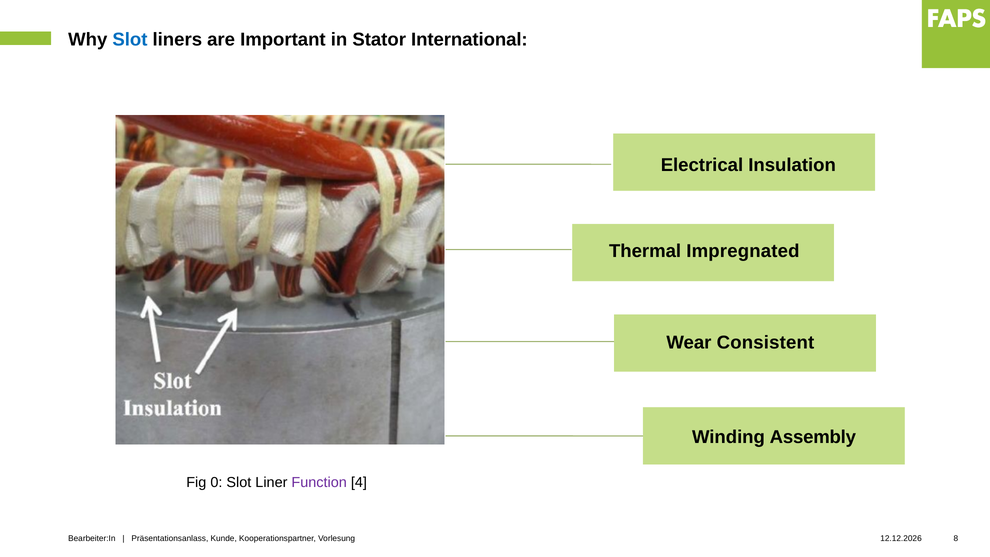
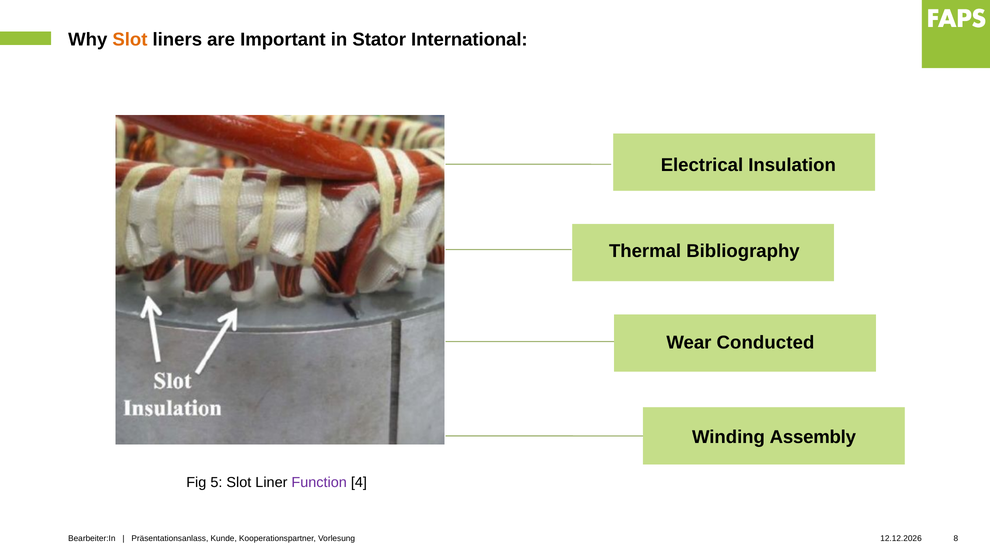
Slot at (130, 40) colour: blue -> orange
Impregnated: Impregnated -> Bibliography
Consistent: Consistent -> Conducted
0: 0 -> 5
